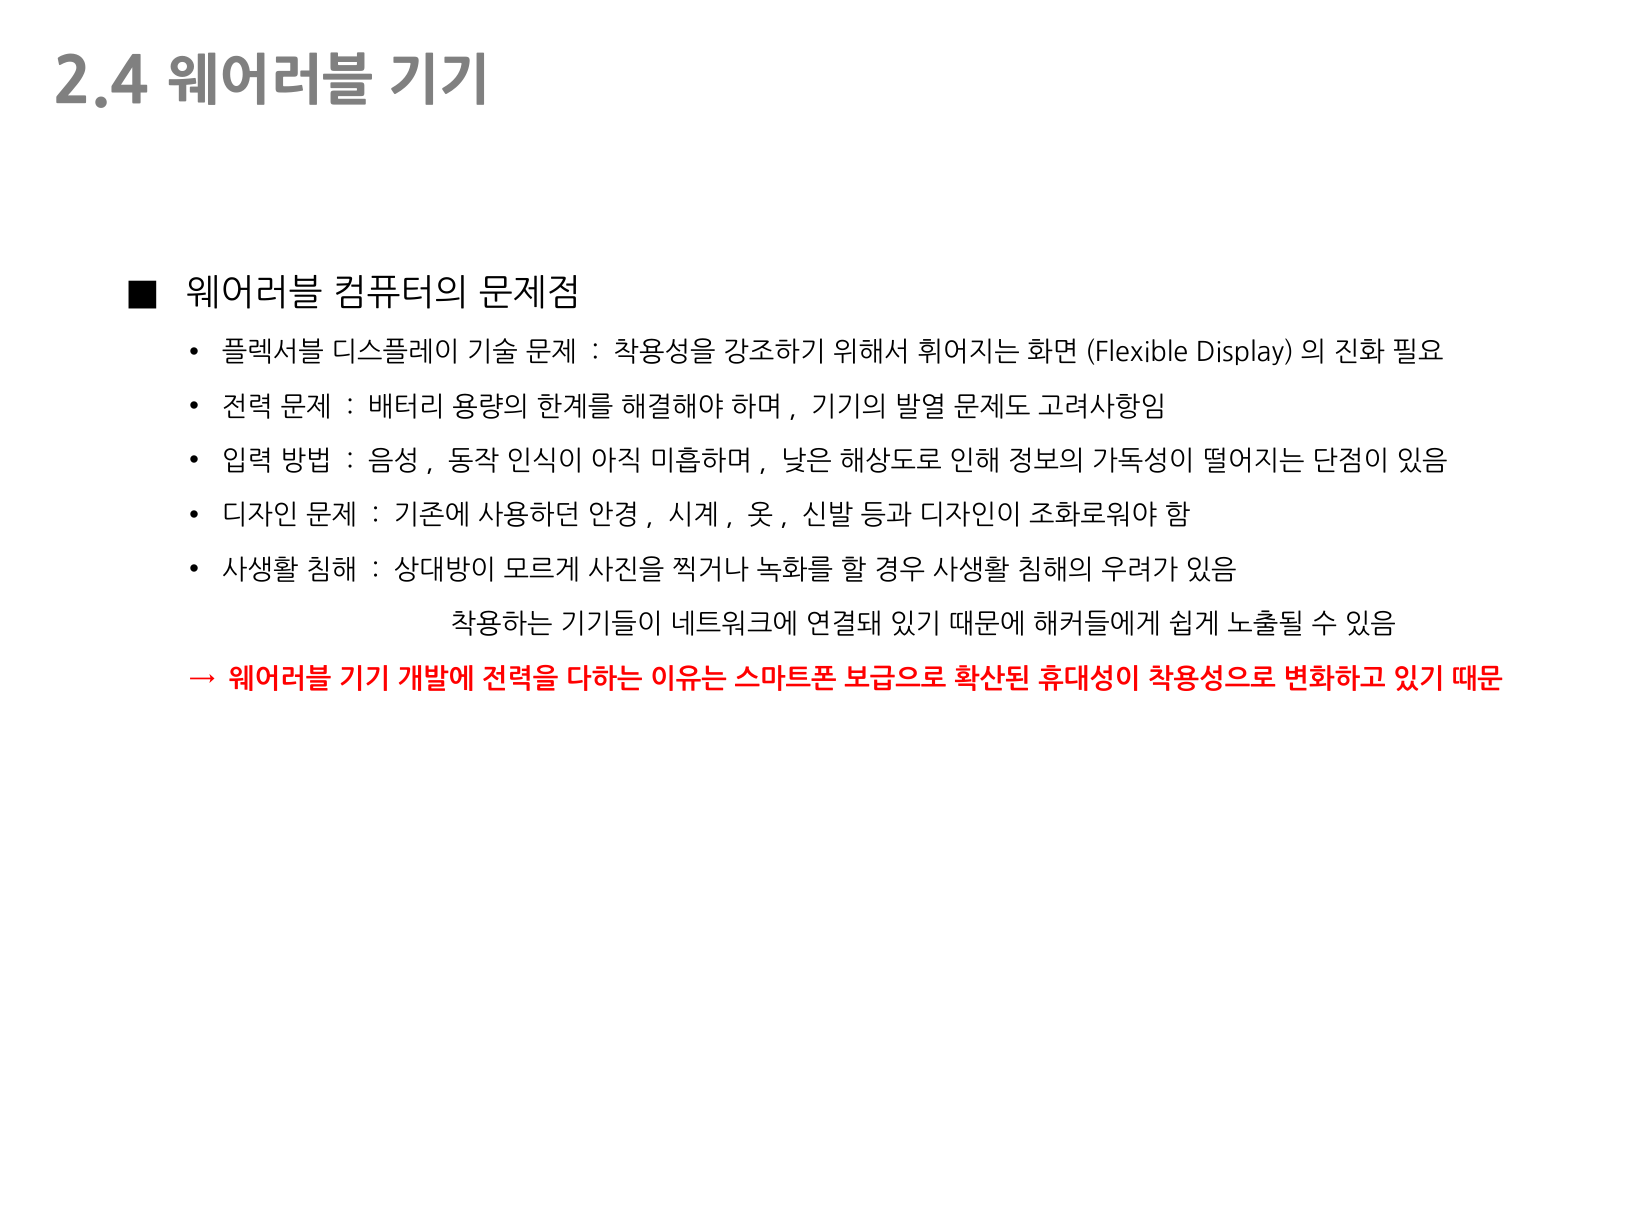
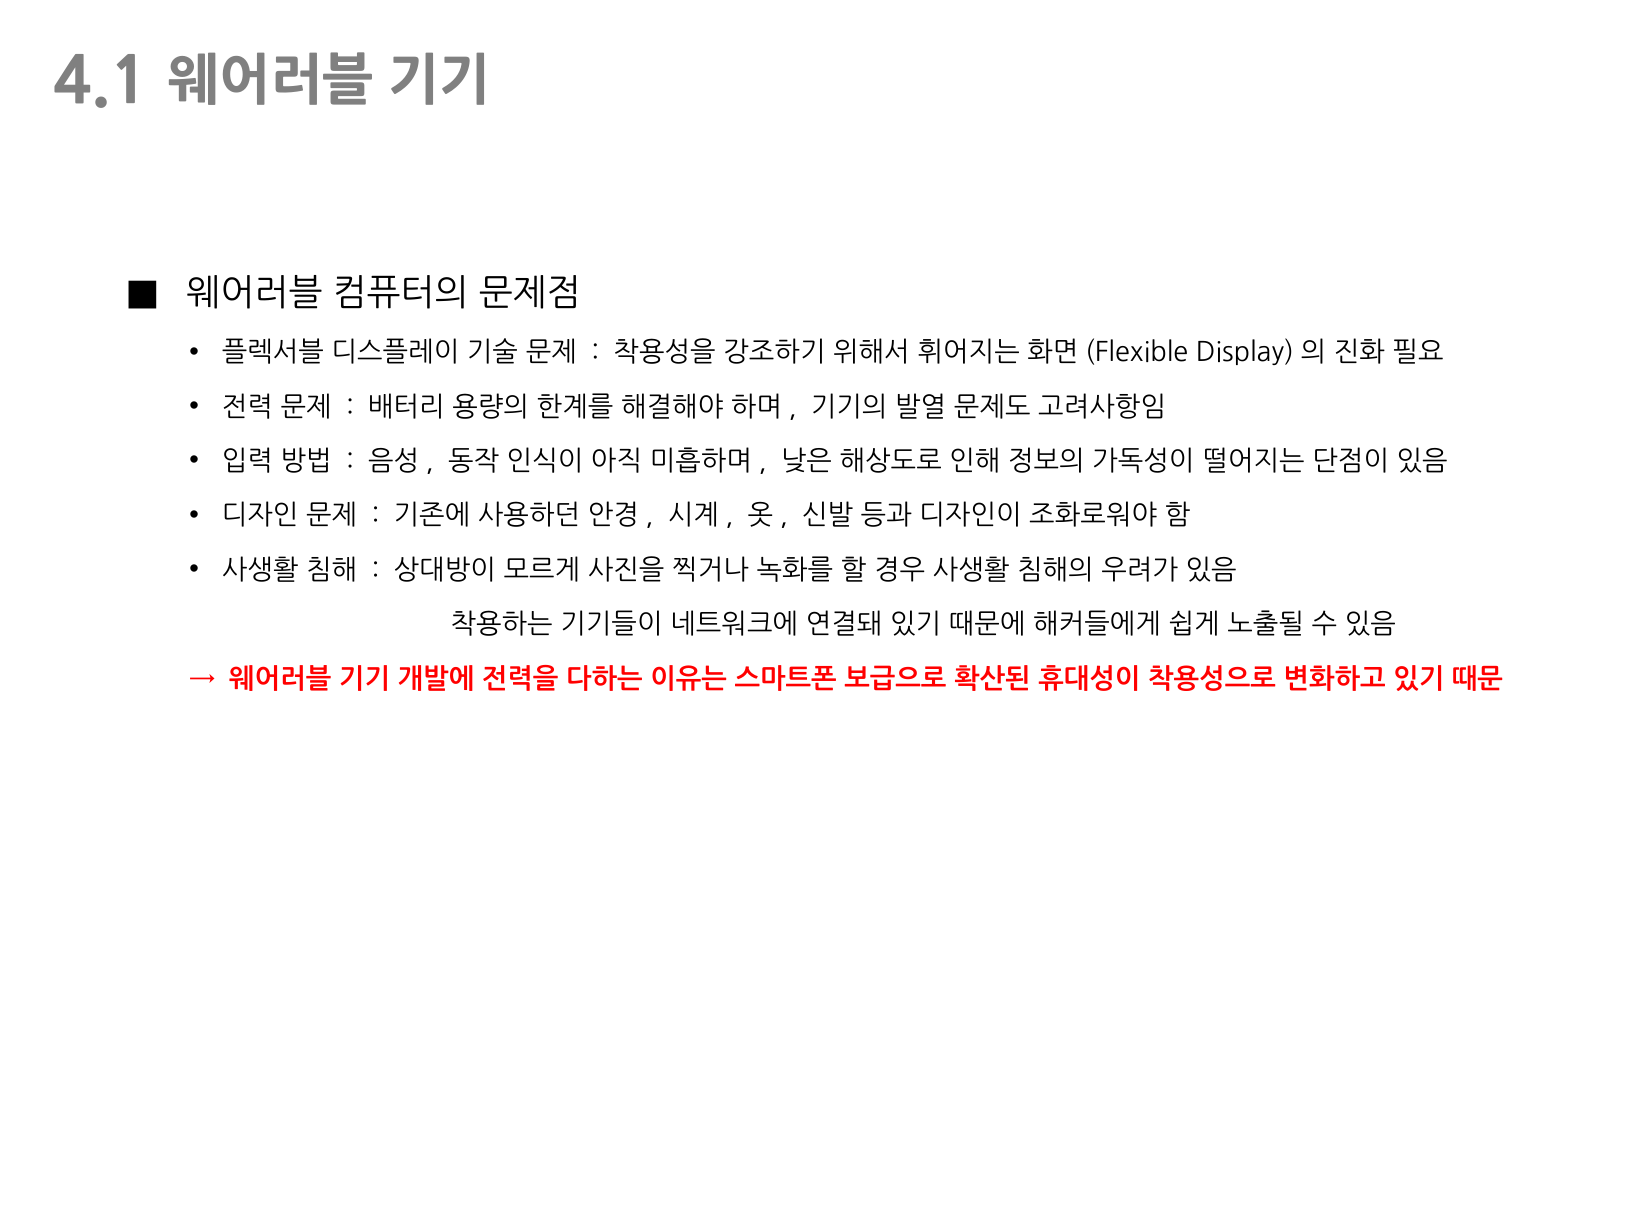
2.4: 2.4 -> 4.1
